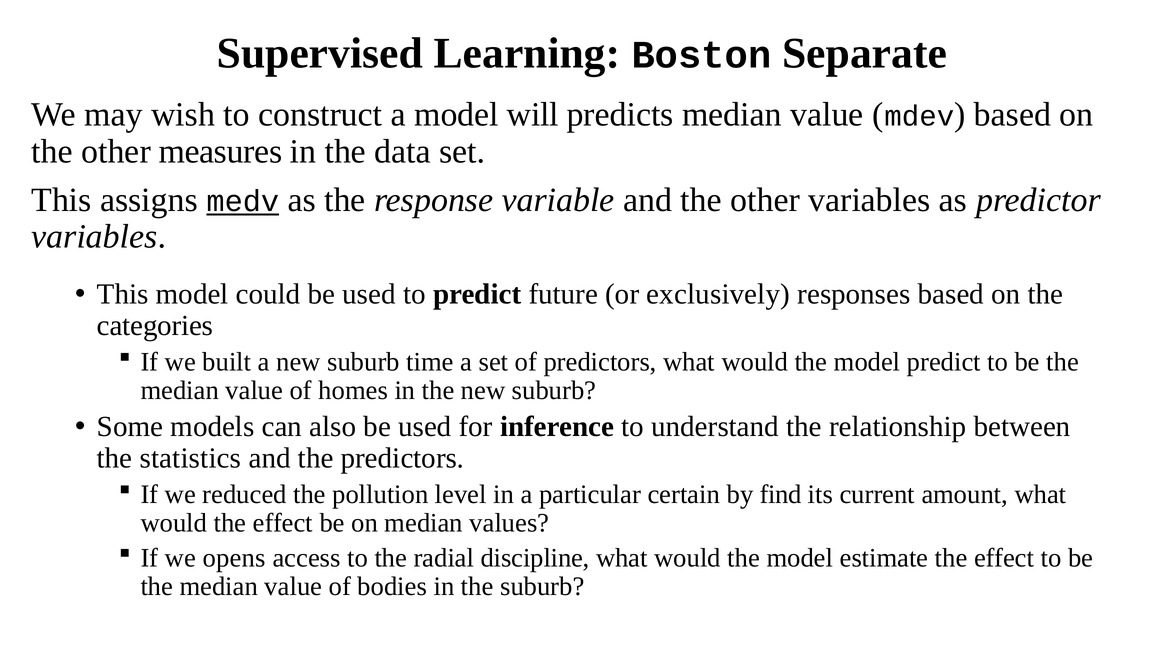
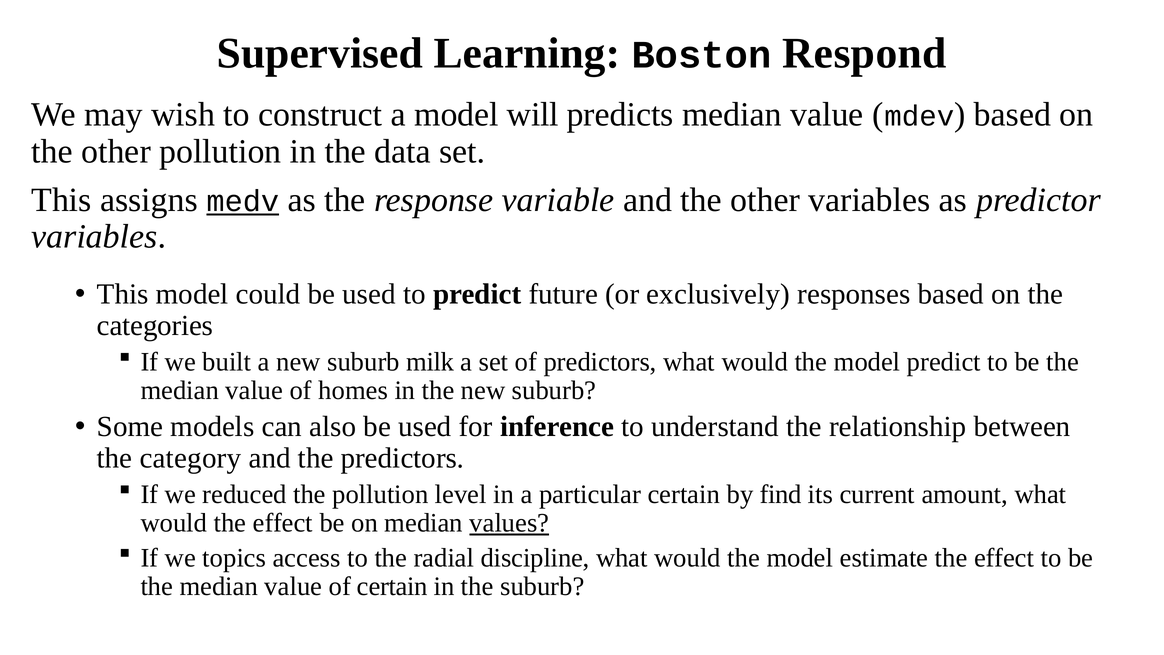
Separate: Separate -> Respond
other measures: measures -> pollution
time: time -> milk
statistics: statistics -> category
values underline: none -> present
opens: opens -> topics
of bodies: bodies -> certain
